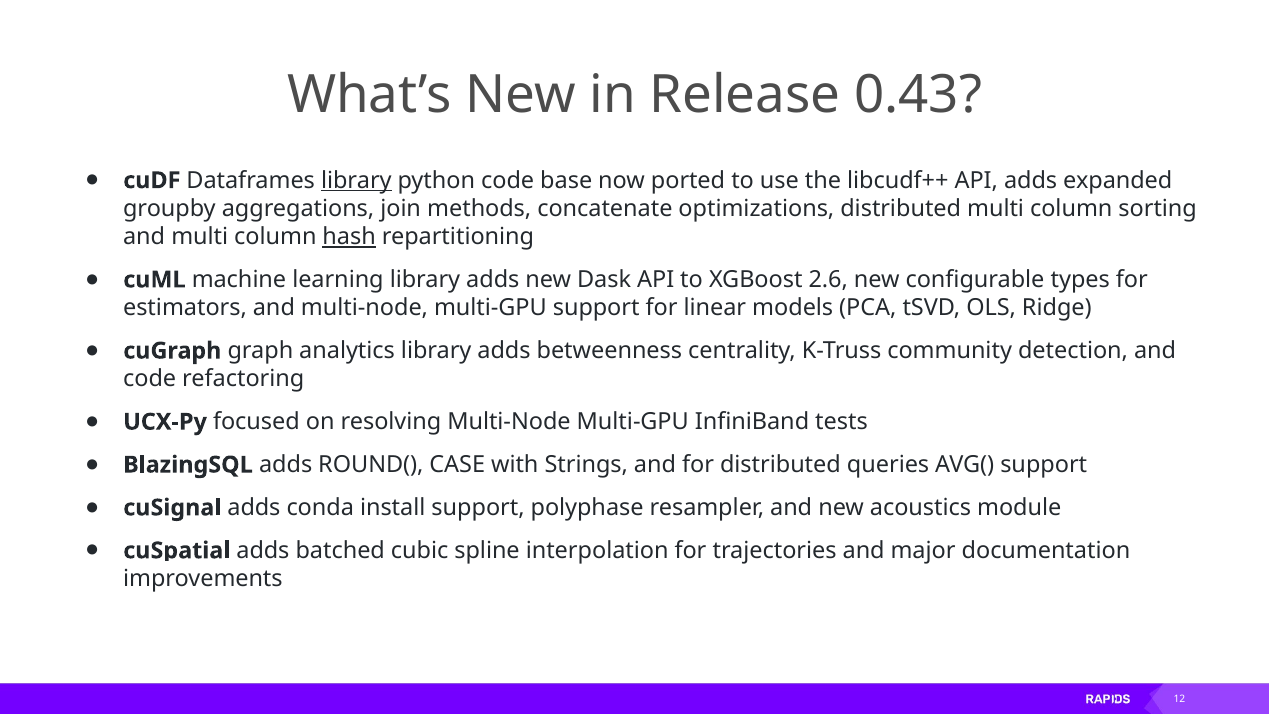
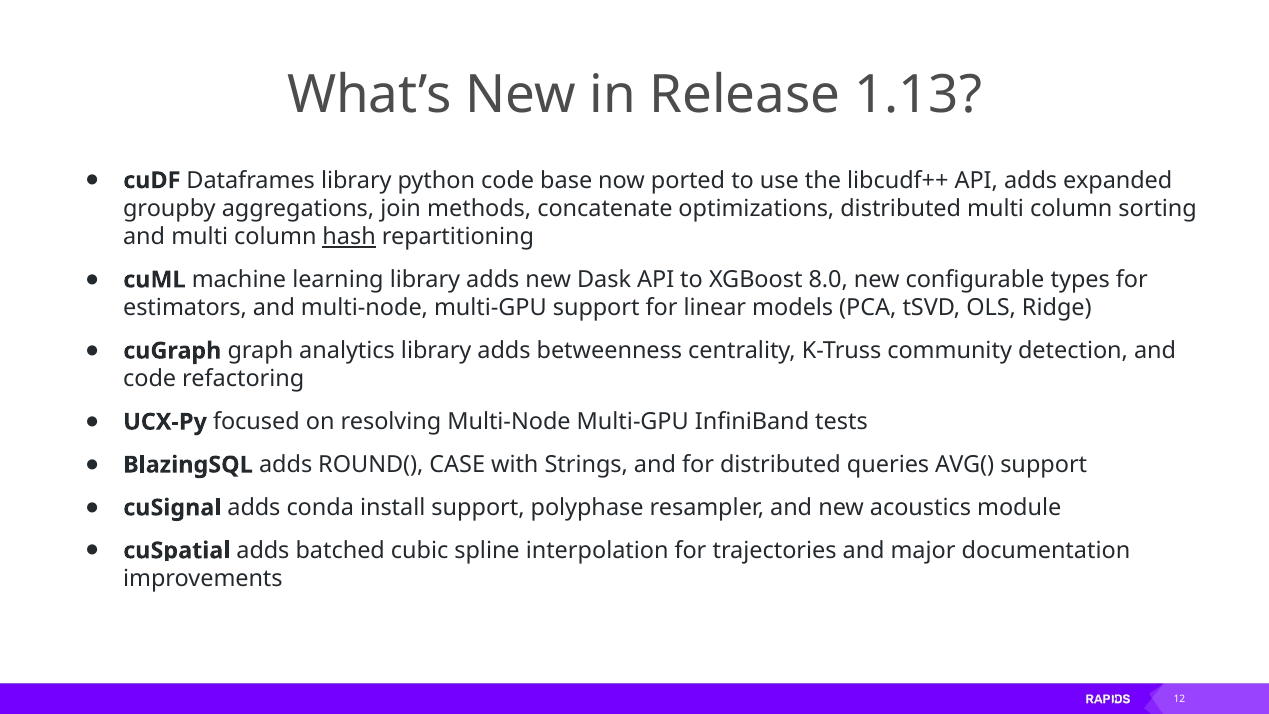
0.43: 0.43 -> 1.13
library at (356, 180) underline: present -> none
2.6: 2.6 -> 8.0
